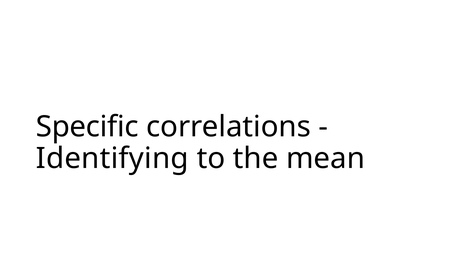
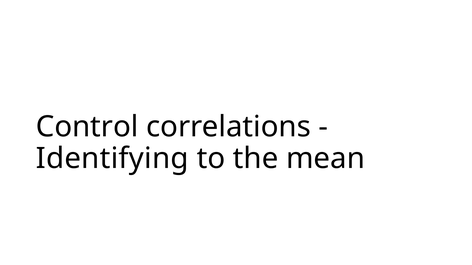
Specific: Specific -> Control
